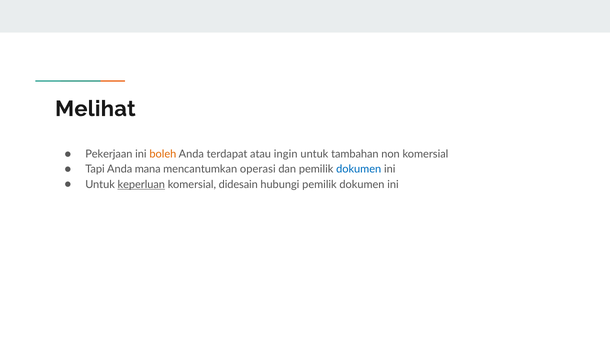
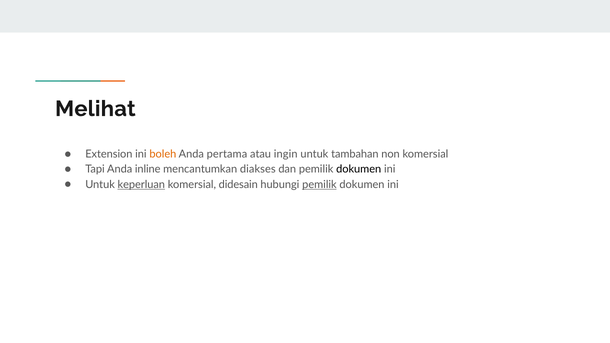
Pekerjaan: Pekerjaan -> Extension
terdapat: terdapat -> pertama
mana: mana -> inline
operasi: operasi -> diakses
dokumen at (359, 169) colour: blue -> black
pemilik at (319, 185) underline: none -> present
